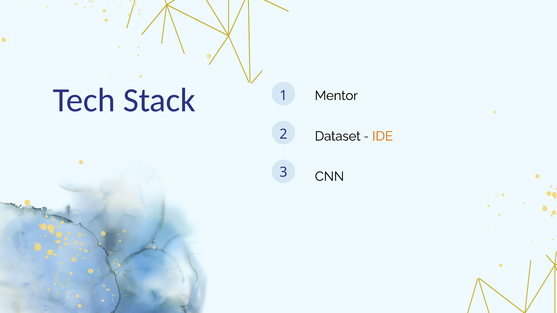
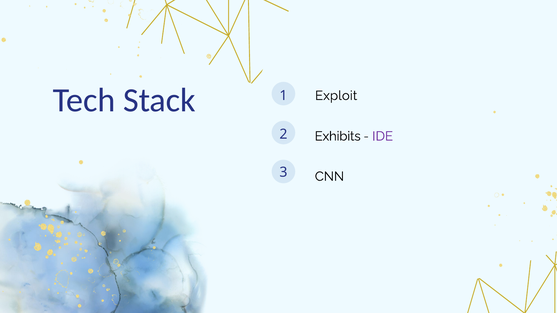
Mentor: Mentor -> Exploit
Dataset: Dataset -> Exhibits
IDE colour: orange -> purple
